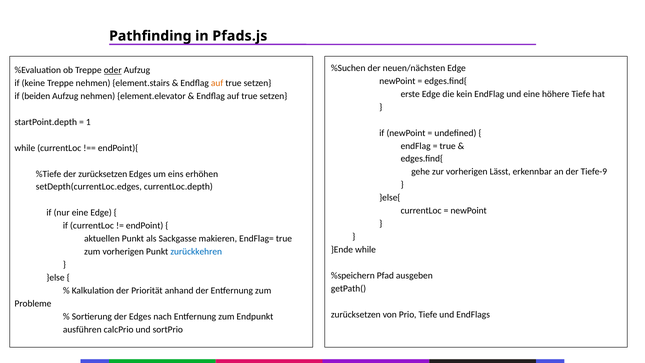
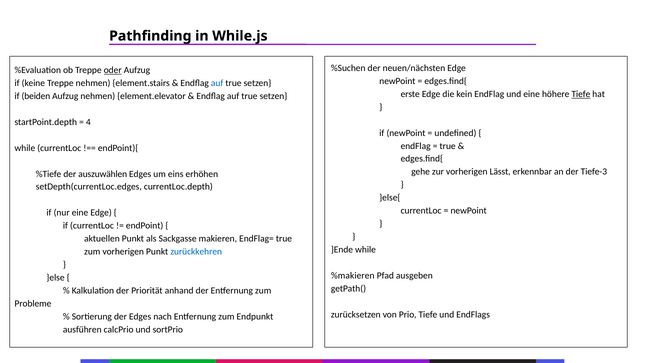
Pfads.js: Pfads.js -> While.js
auf at (217, 83) colour: orange -> blue
Tiefe at (581, 94) underline: none -> present
1: 1 -> 4
Tiefe-9: Tiefe-9 -> Tiefe-3
der zurücksetzen: zurücksetzen -> auszuwählen
%speichern: %speichern -> %makieren
